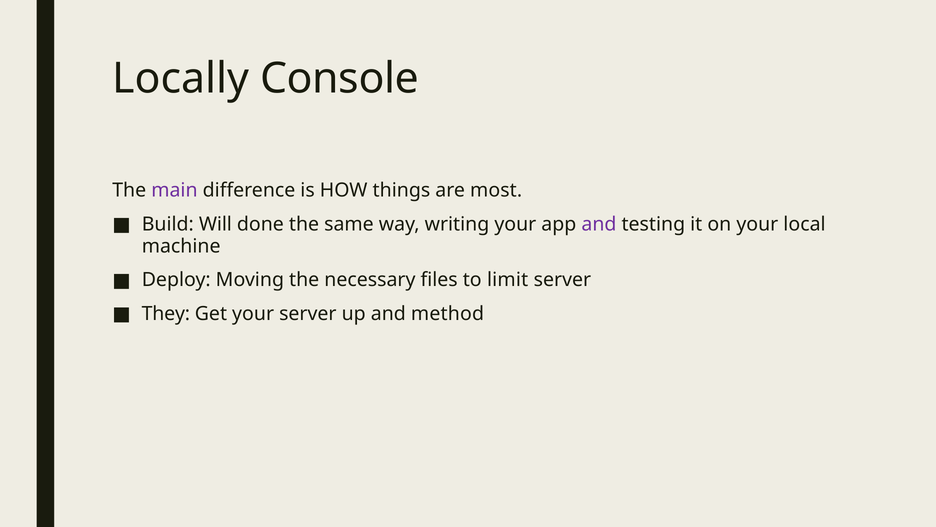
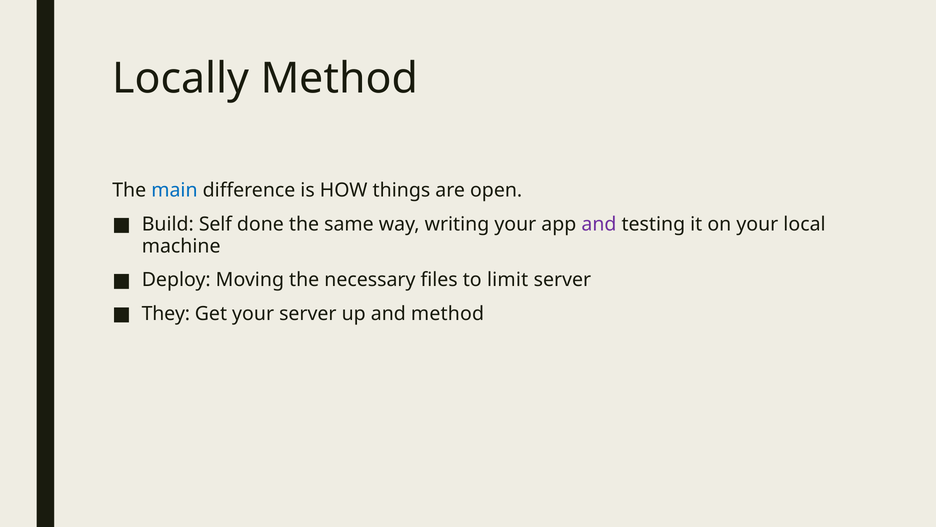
Locally Console: Console -> Method
main colour: purple -> blue
most: most -> open
Will: Will -> Self
